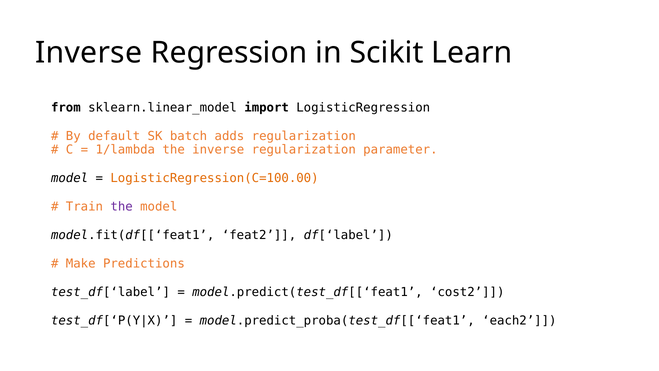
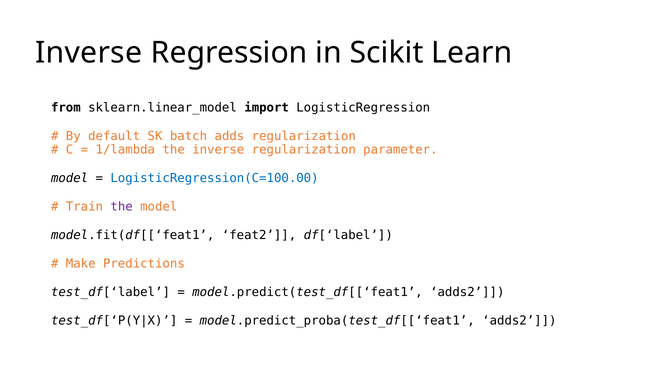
LogisticRegression(C=100.00 colour: orange -> blue
model.predict(test_df[[‘feat1 cost2: cost2 -> adds2
model.predict_proba(test_df[[‘feat1 each2: each2 -> adds2
